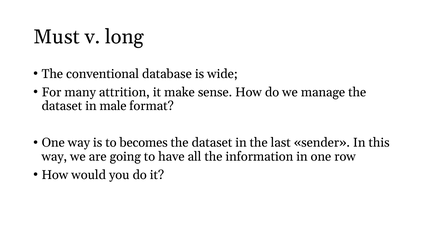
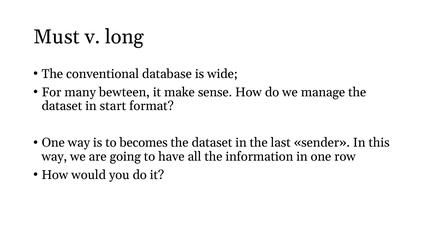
attrition: attrition -> bewteen
male: male -> start
